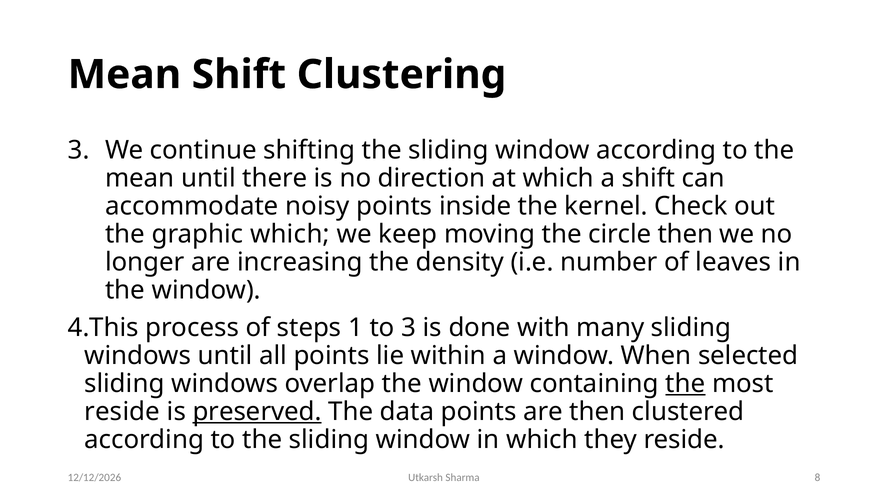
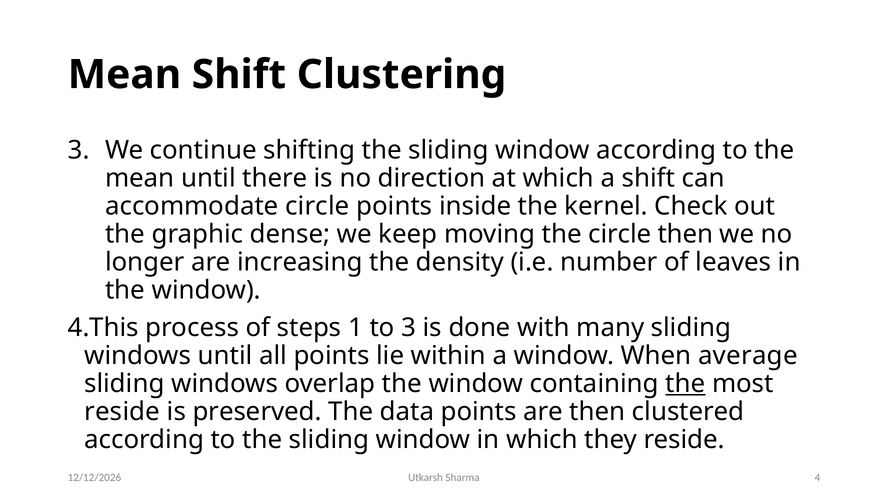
accommodate noisy: noisy -> circle
graphic which: which -> dense
selected: selected -> average
preserved underline: present -> none
8: 8 -> 4
